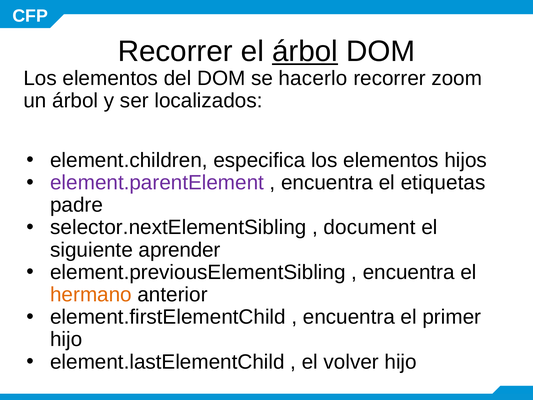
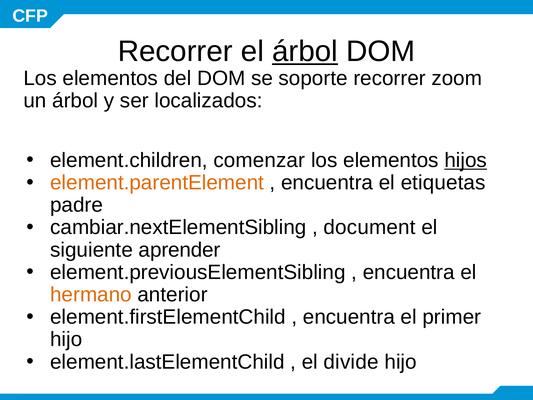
hacerlo: hacerlo -> soporte
especifica: especifica -> comenzar
hijos underline: none -> present
element.parentElement colour: purple -> orange
selector.nextElementSibling: selector.nextElementSibling -> cambiar.nextElementSibling
volver: volver -> divide
